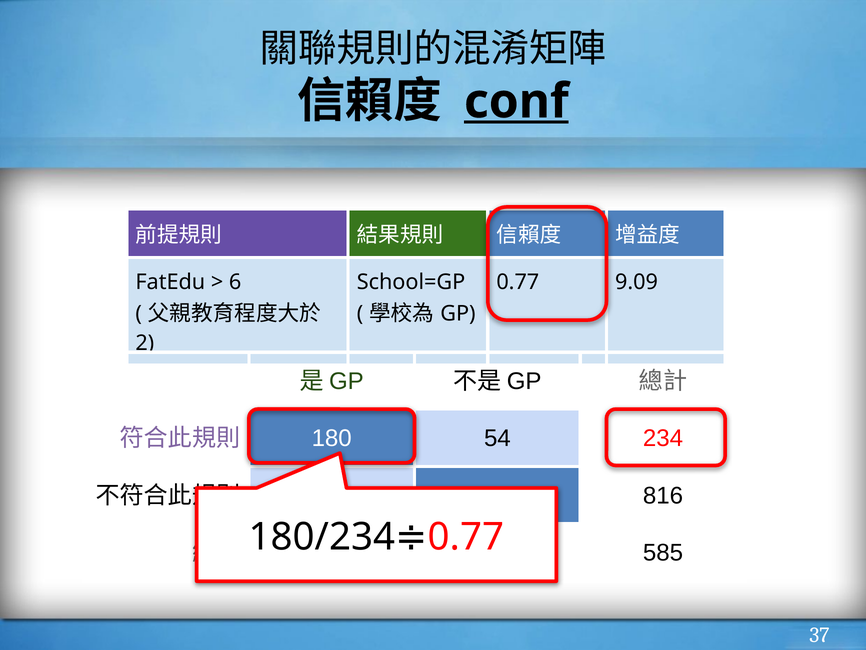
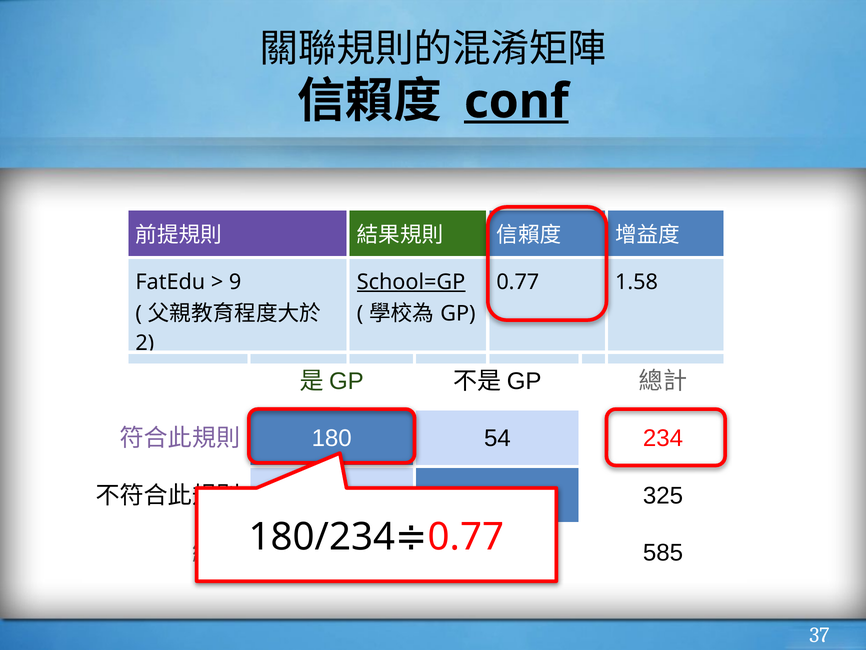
6: 6 -> 9
School=GP underline: none -> present
9.09: 9.09 -> 1.58
816: 816 -> 325
